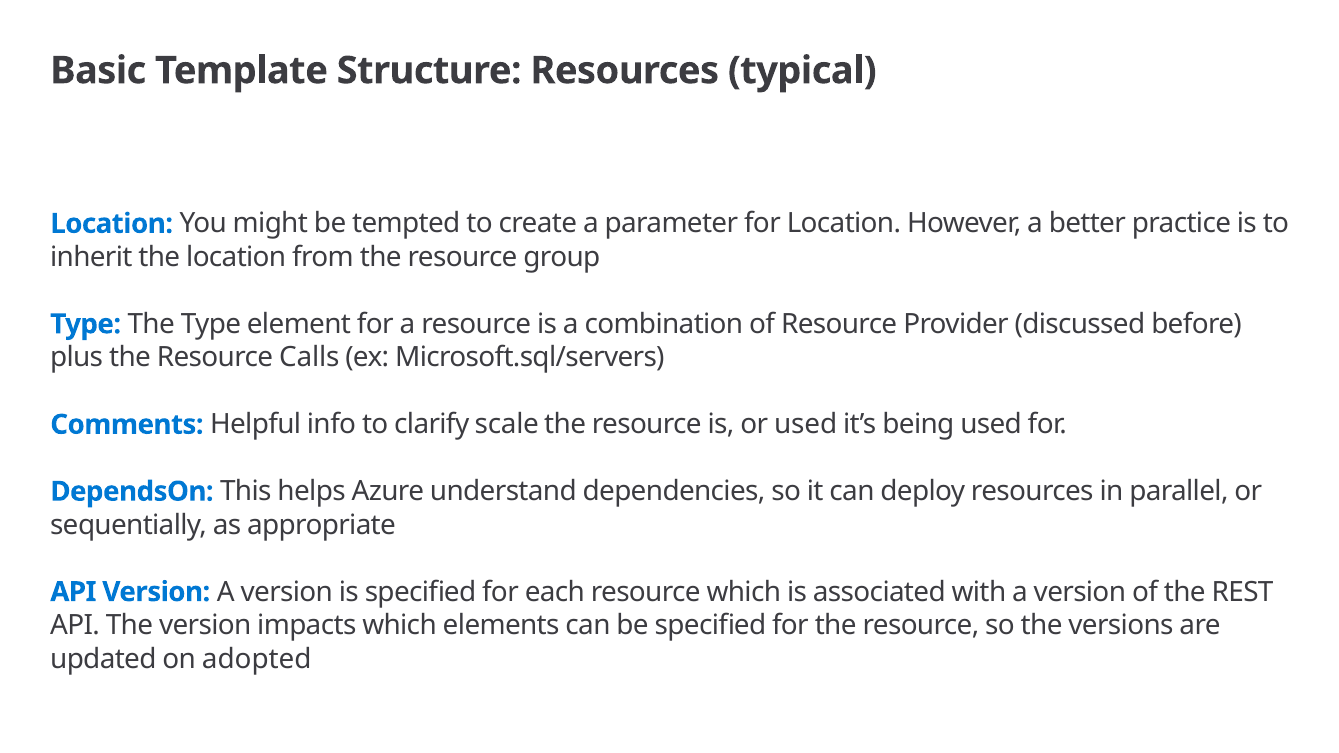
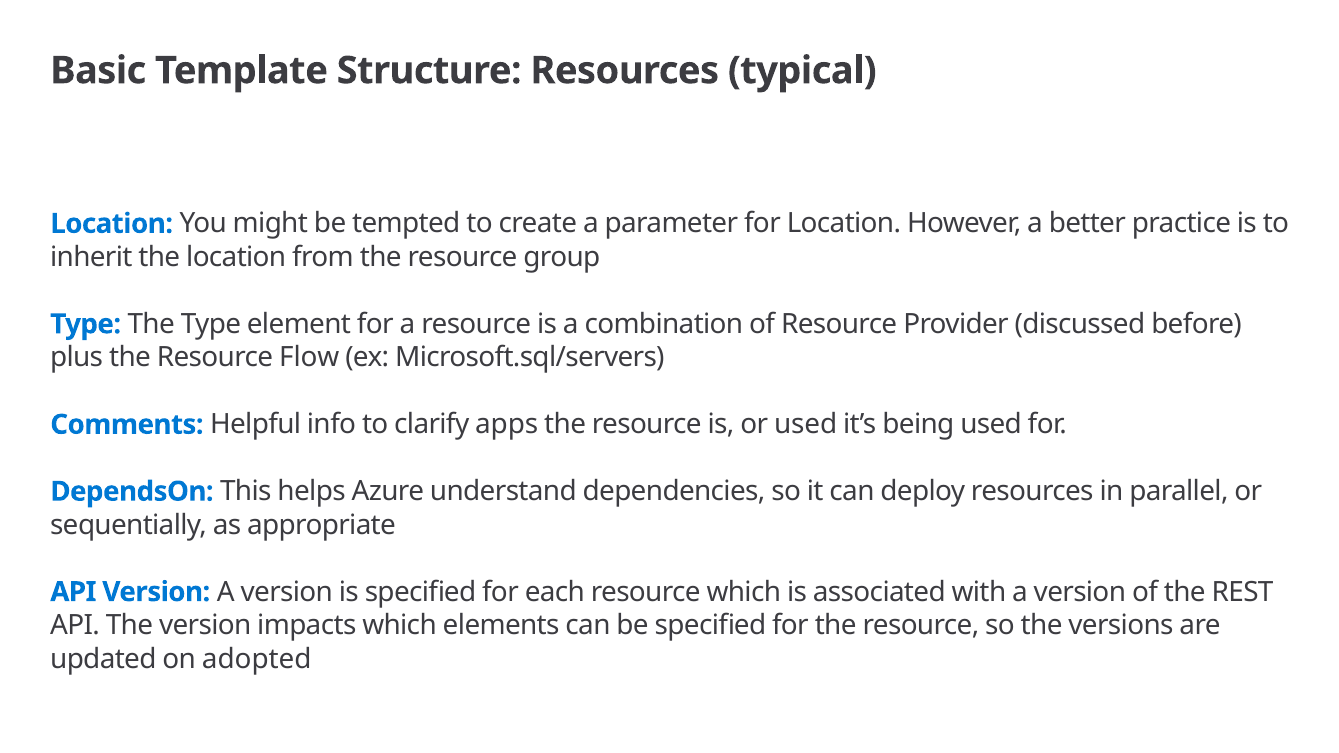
Calls: Calls -> Flow
scale: scale -> apps
